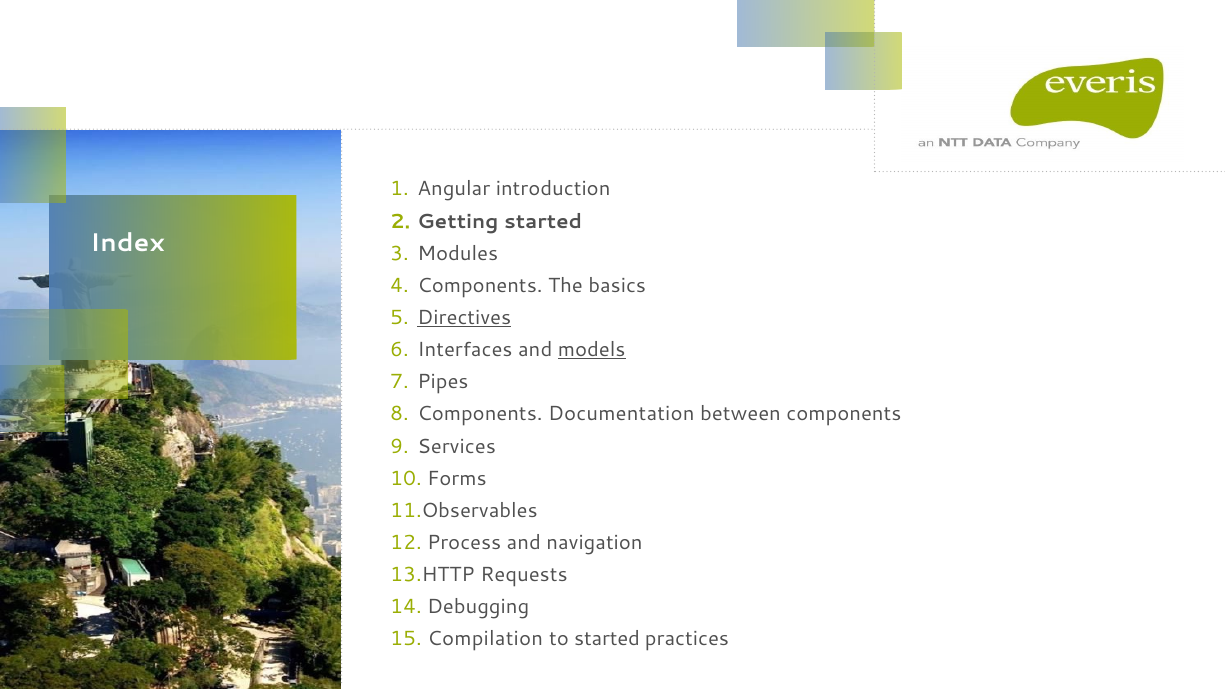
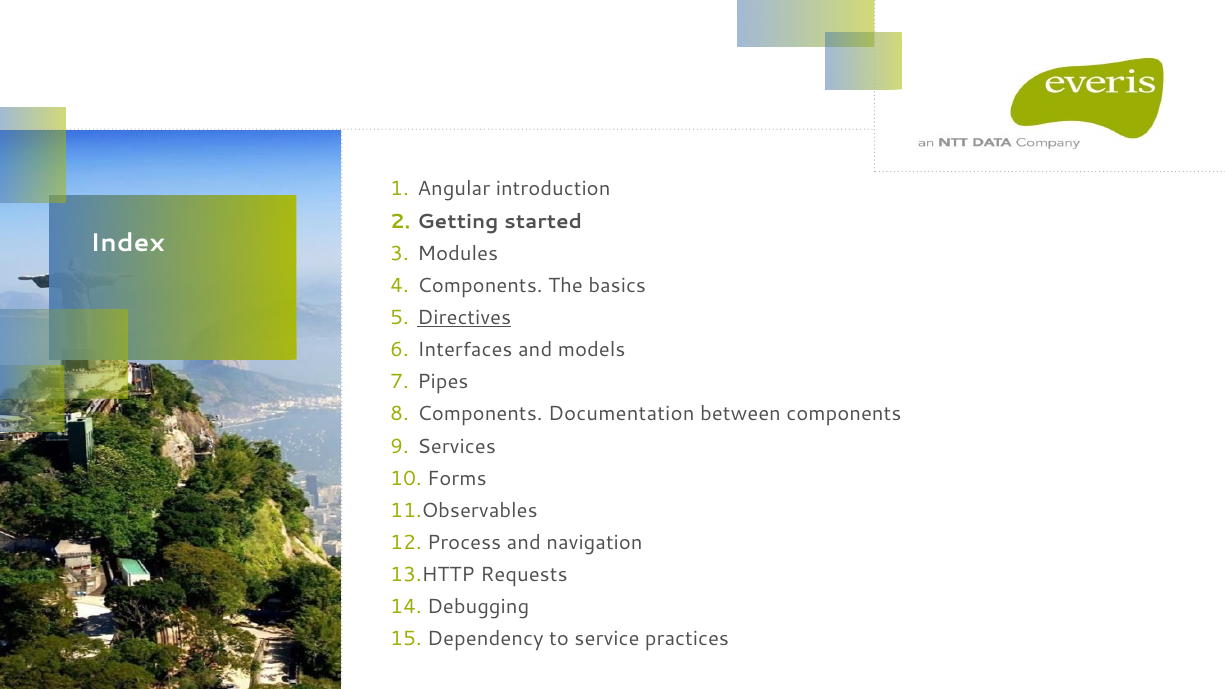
models underline: present -> none
Compilation: Compilation -> Dependency
to started: started -> service
